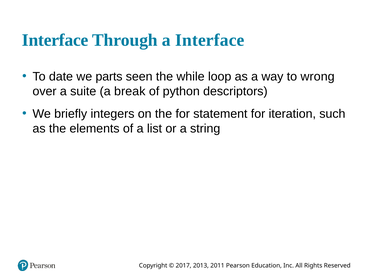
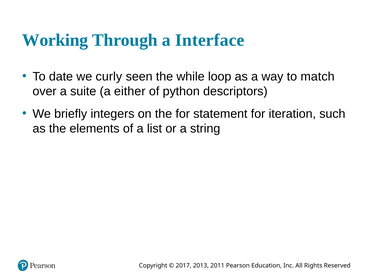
Interface at (55, 40): Interface -> Working
parts: parts -> curly
wrong: wrong -> match
break: break -> either
